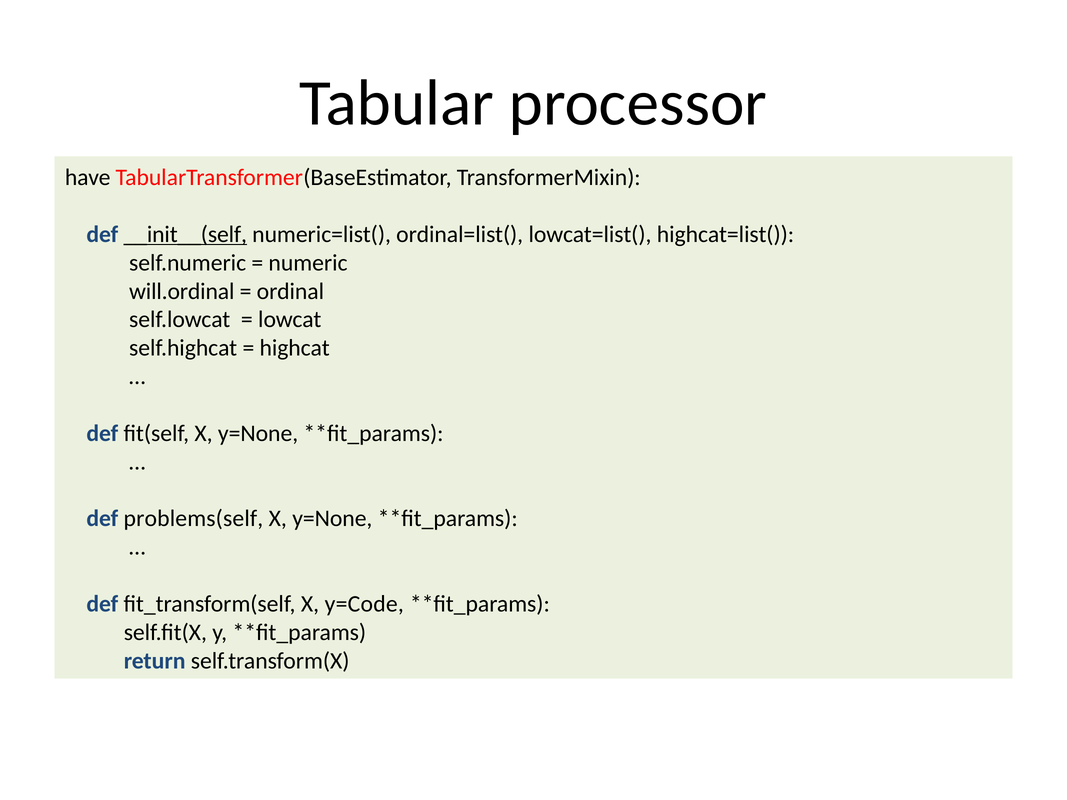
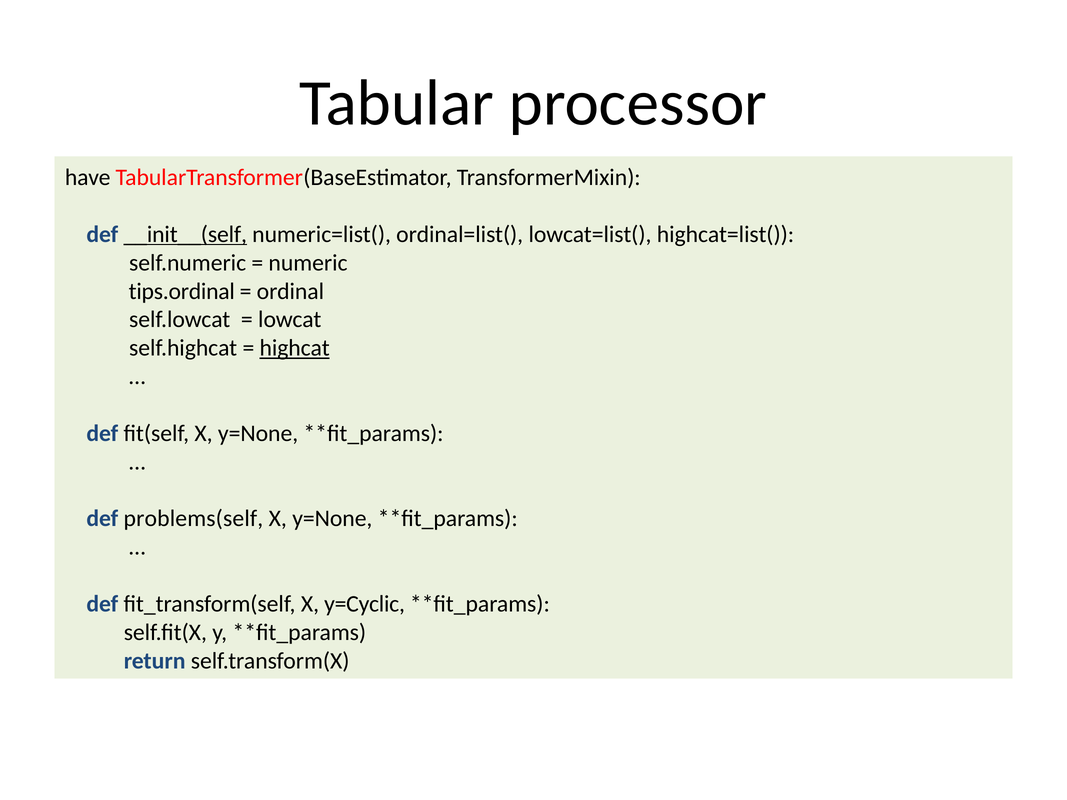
will.ordinal: will.ordinal -> tips.ordinal
highcat underline: none -> present
y=Code: y=Code -> y=Cyclic
